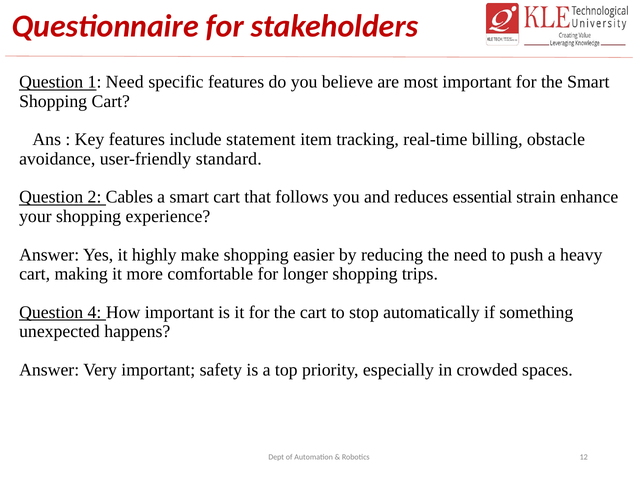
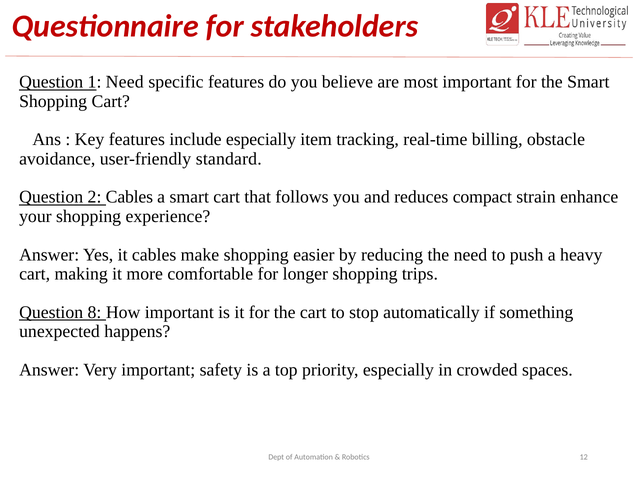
include statement: statement -> especially
essential: essential -> compact
it highly: highly -> cables
4: 4 -> 8
